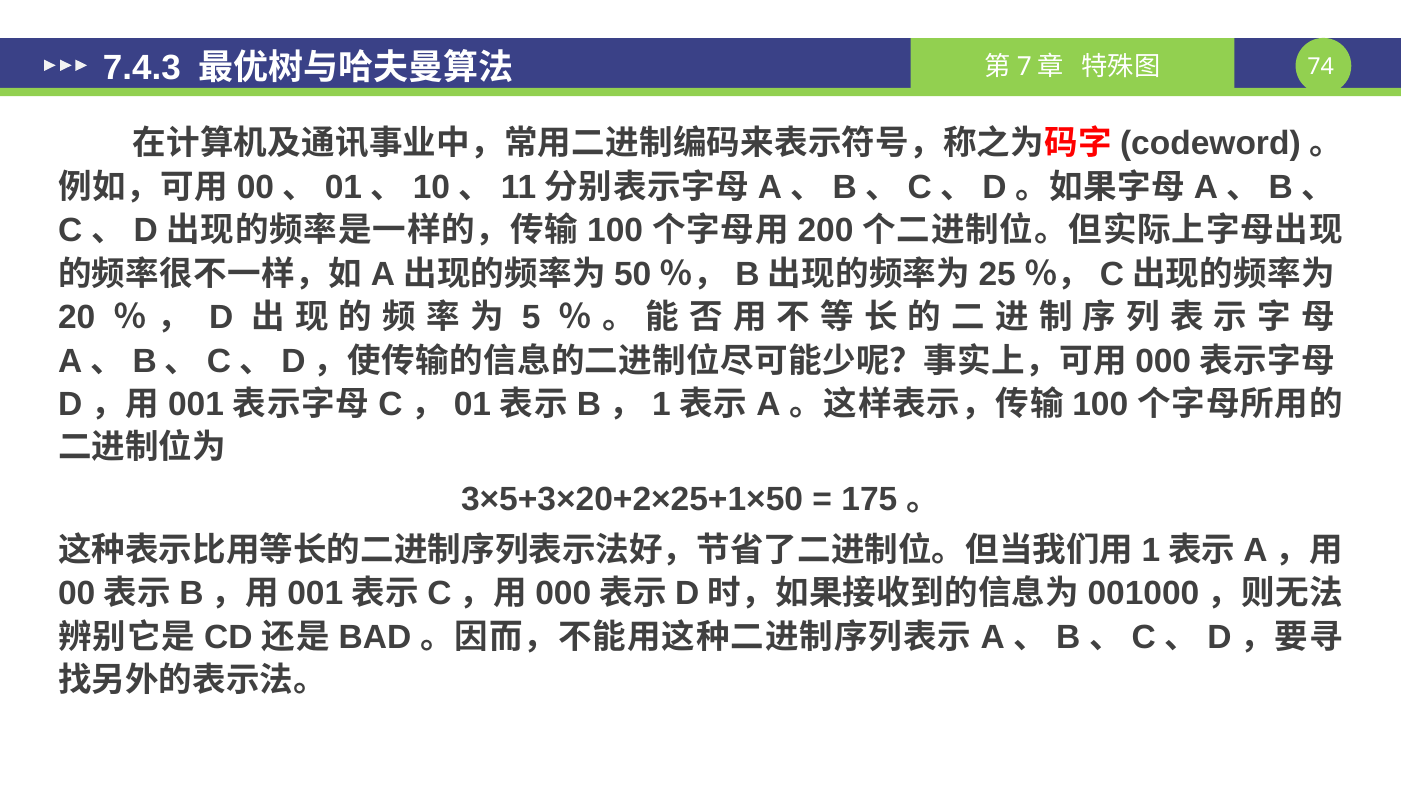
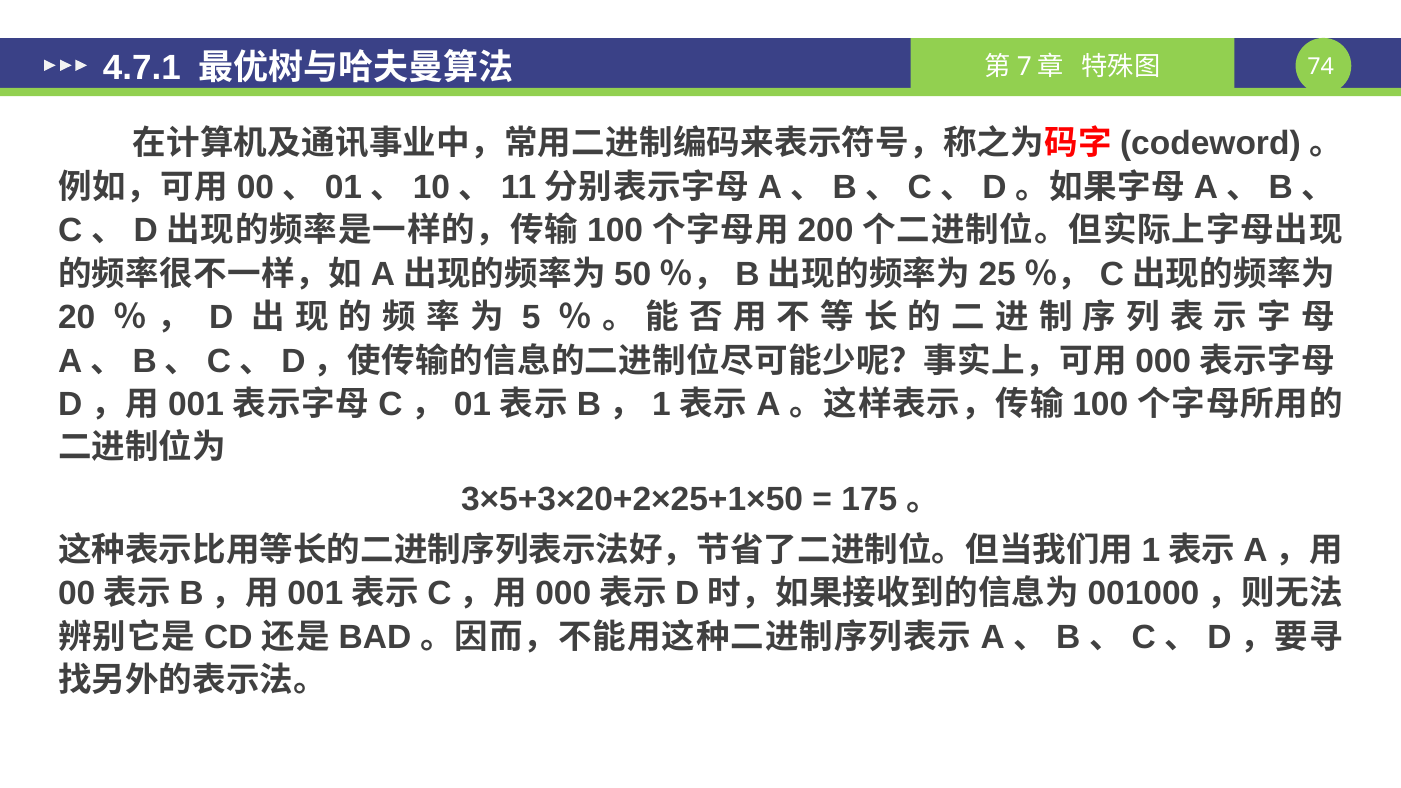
7.4.3: 7.4.3 -> 4.7.1
